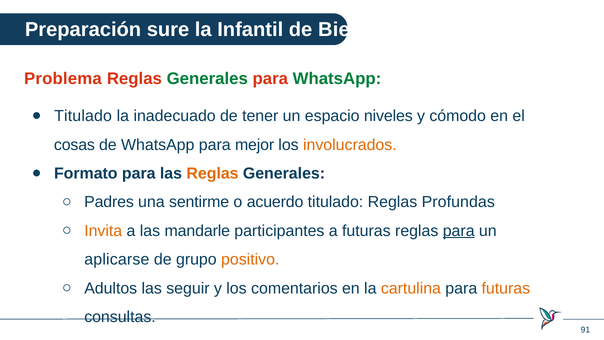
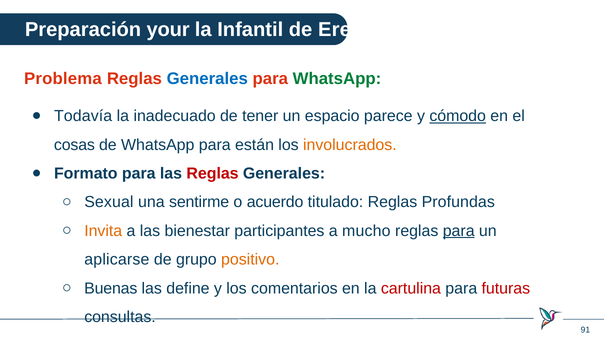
sure: sure -> your
Bien: Bien -> Eres
Generales at (207, 78) colour: green -> blue
Titulado at (83, 116): Titulado -> Todavía
niveles: niveles -> parece
cómodo underline: none -> present
mejor: mejor -> están
Reglas at (213, 173) colour: orange -> red
Padres: Padres -> Sexual
mandarle: mandarle -> bienestar
a futuras: futuras -> mucho
Adultos: Adultos -> Buenas
seguir: seguir -> define
cartulina colour: orange -> red
futuras at (506, 288) colour: orange -> red
